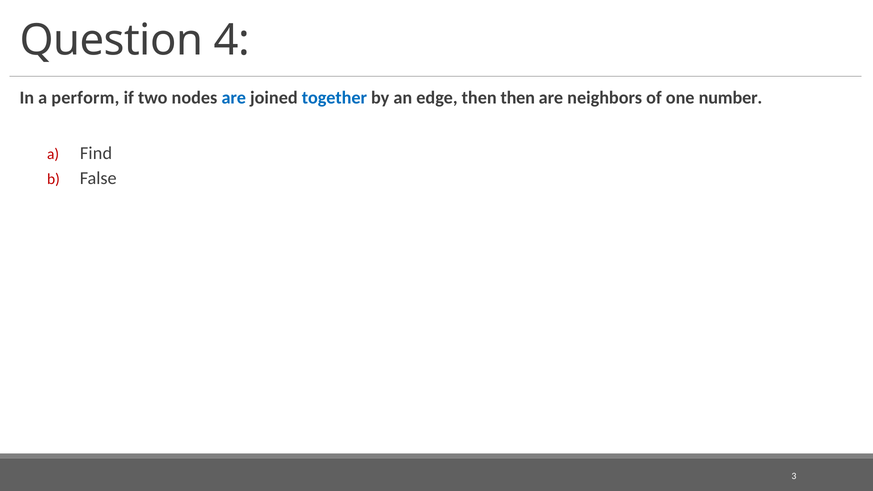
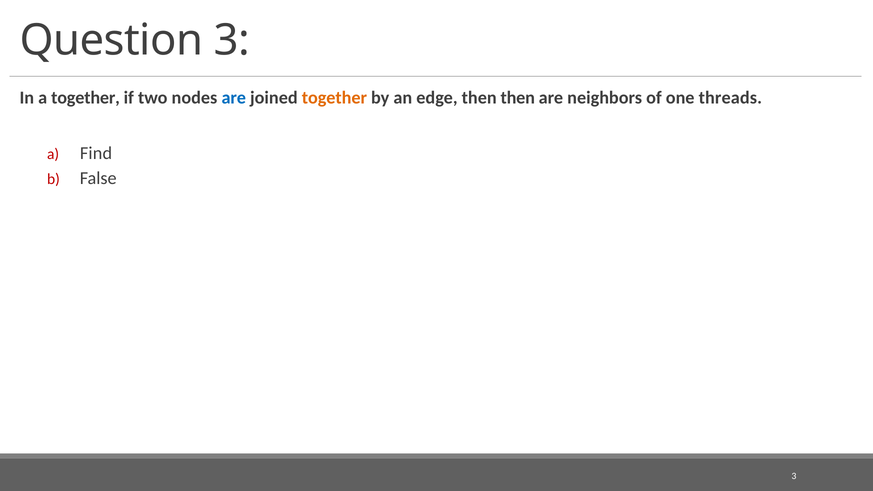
Question 4: 4 -> 3
a perform: perform -> together
together at (334, 98) colour: blue -> orange
number: number -> threads
